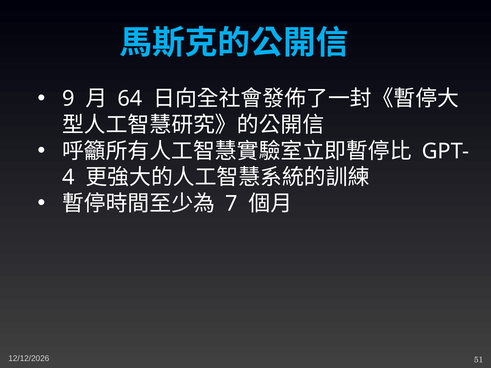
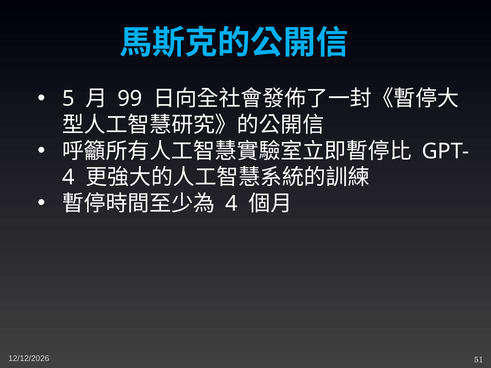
9: 9 -> 5
64: 64 -> 99
7 at (231, 204): 7 -> 4
